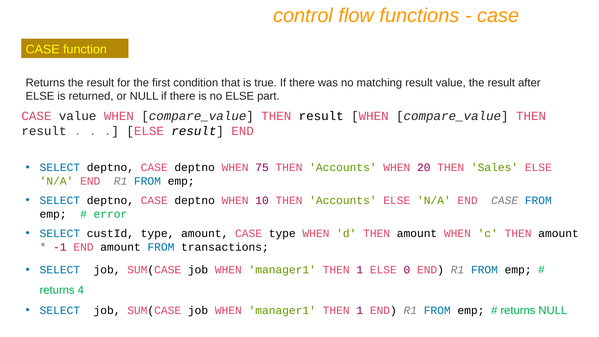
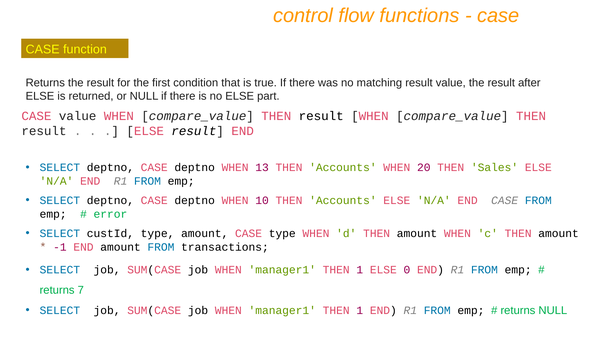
75: 75 -> 13
4: 4 -> 7
